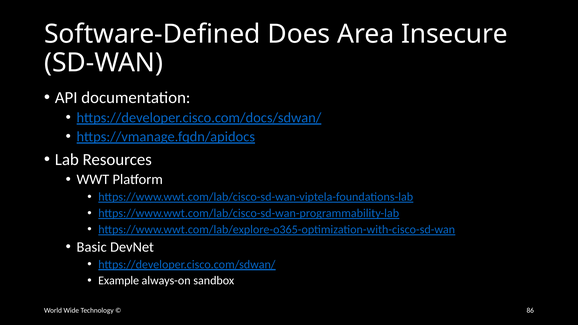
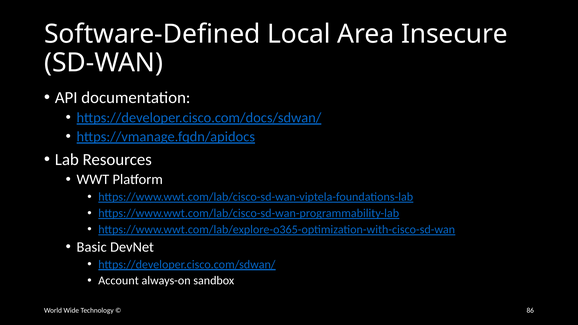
Does: Does -> Local
Example: Example -> Account
